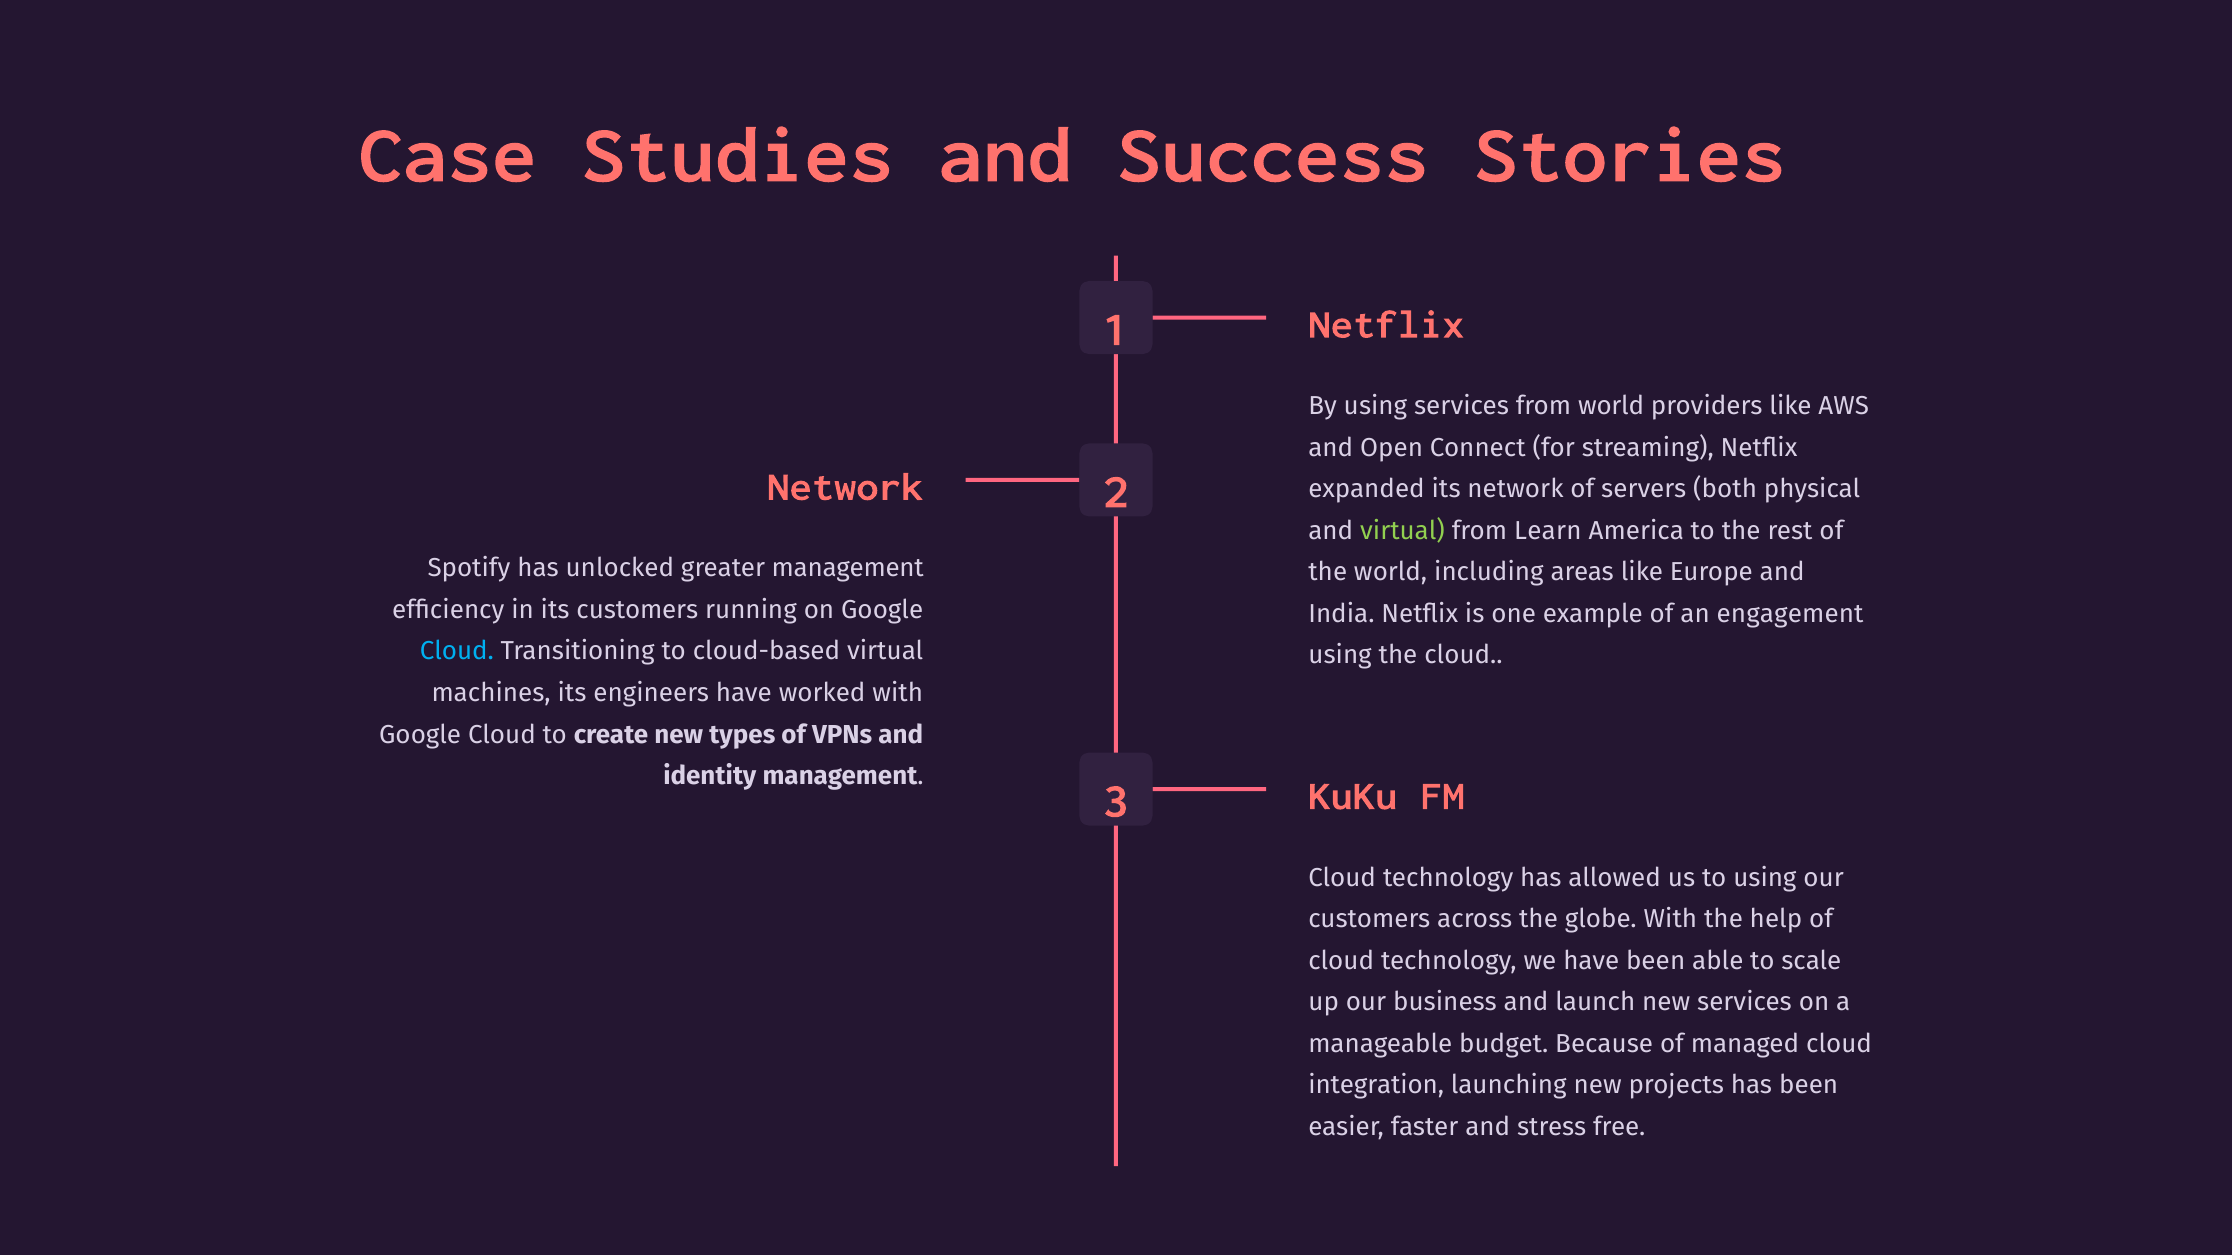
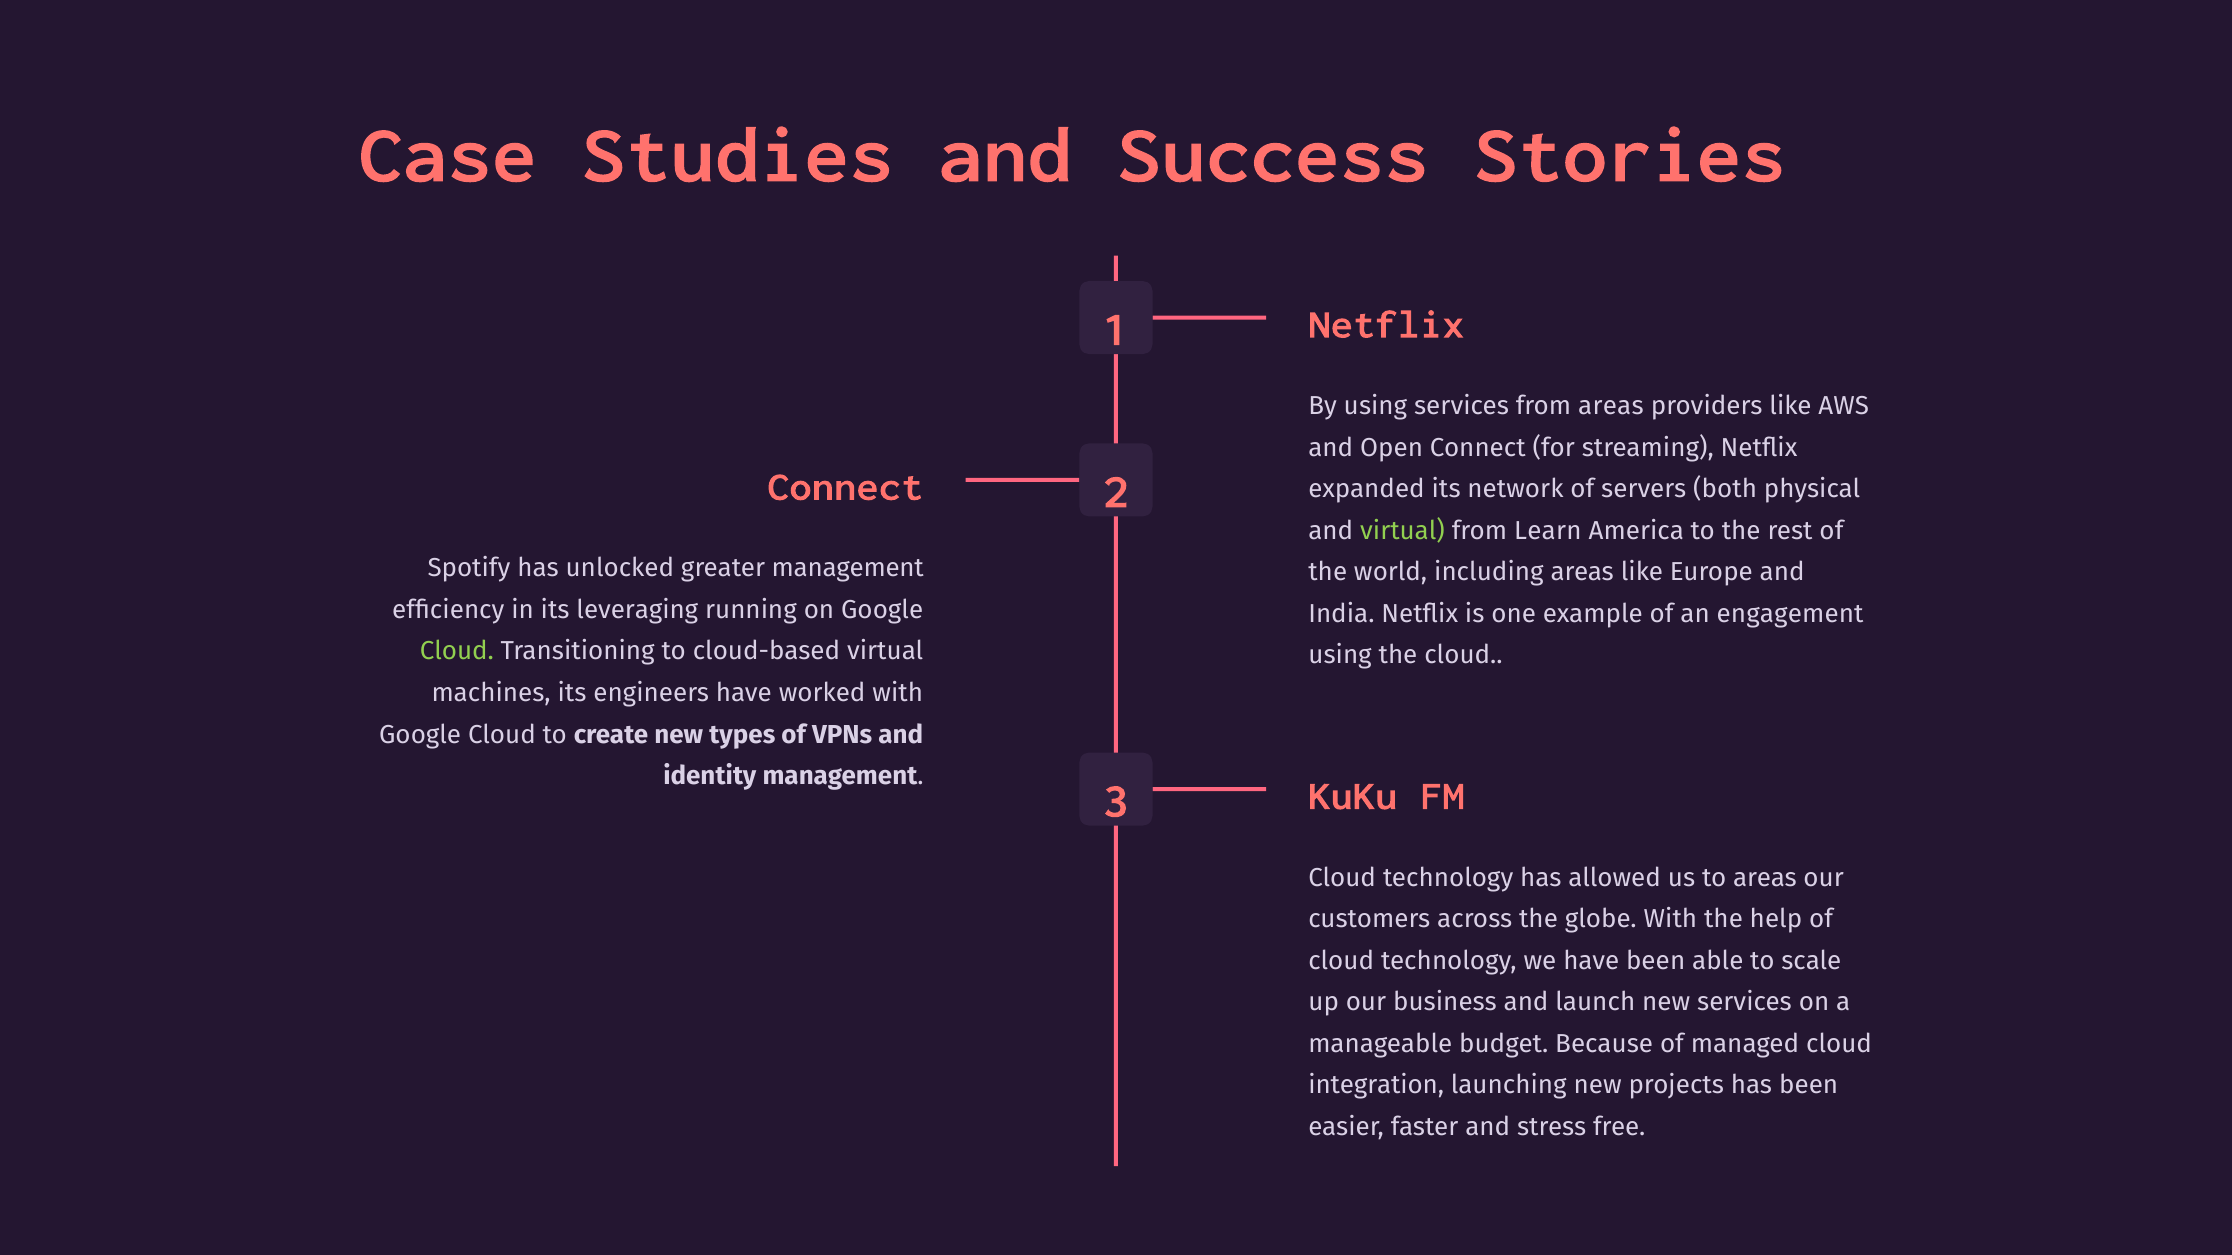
from world: world -> areas
Network at (845, 487): Network -> Connect
its customers: customers -> leveraging
Cloud at (457, 652) colour: light blue -> light green
to using: using -> areas
